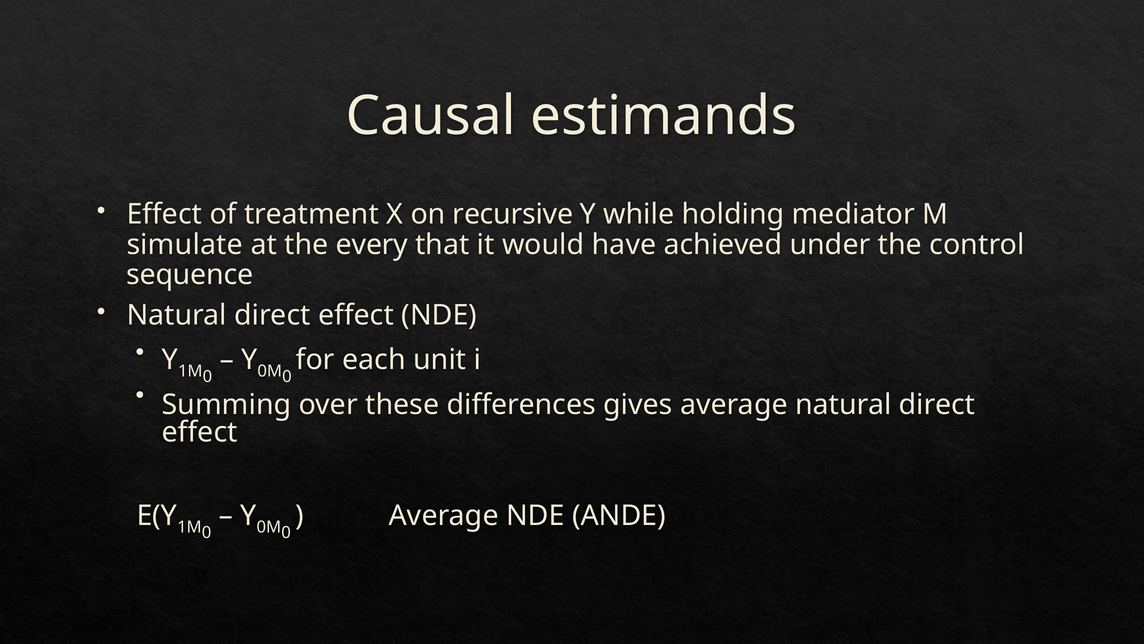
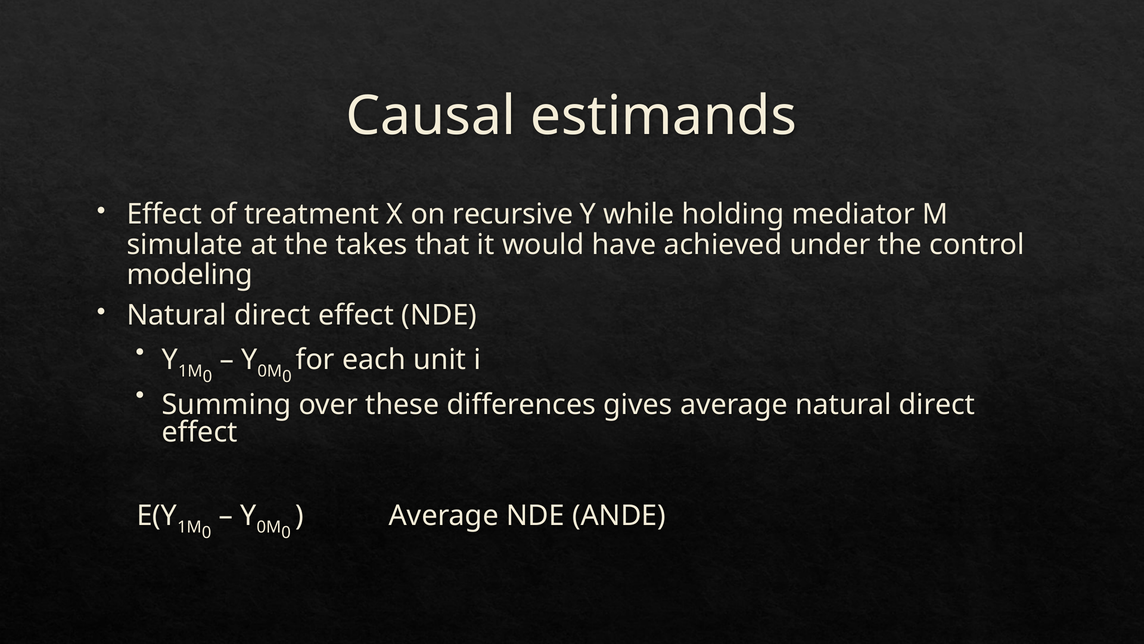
every: every -> takes
sequence: sequence -> modeling
